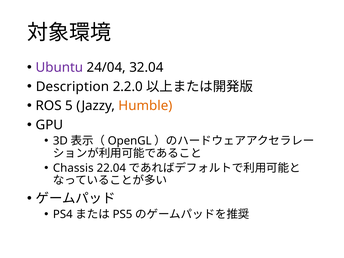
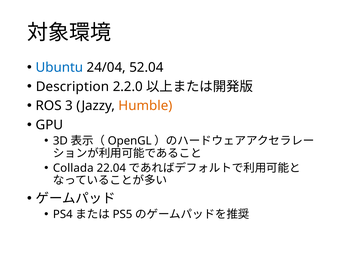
Ubuntu colour: purple -> blue
32.04: 32.04 -> 52.04
5: 5 -> 3
Chassis: Chassis -> Collada
